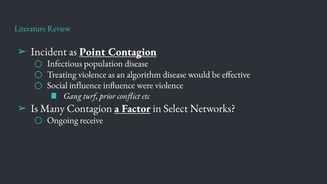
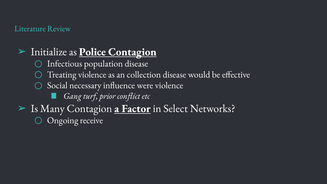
Incident: Incident -> Initialize
Point: Point -> Police
algorithm: algorithm -> collection
Social influence: influence -> necessary
